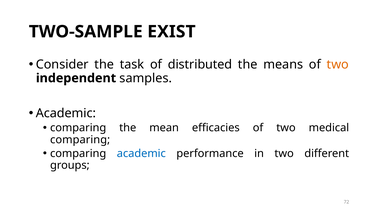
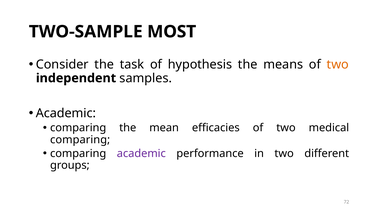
EXIST: EXIST -> MOST
distributed: distributed -> hypothesis
academic at (141, 154) colour: blue -> purple
